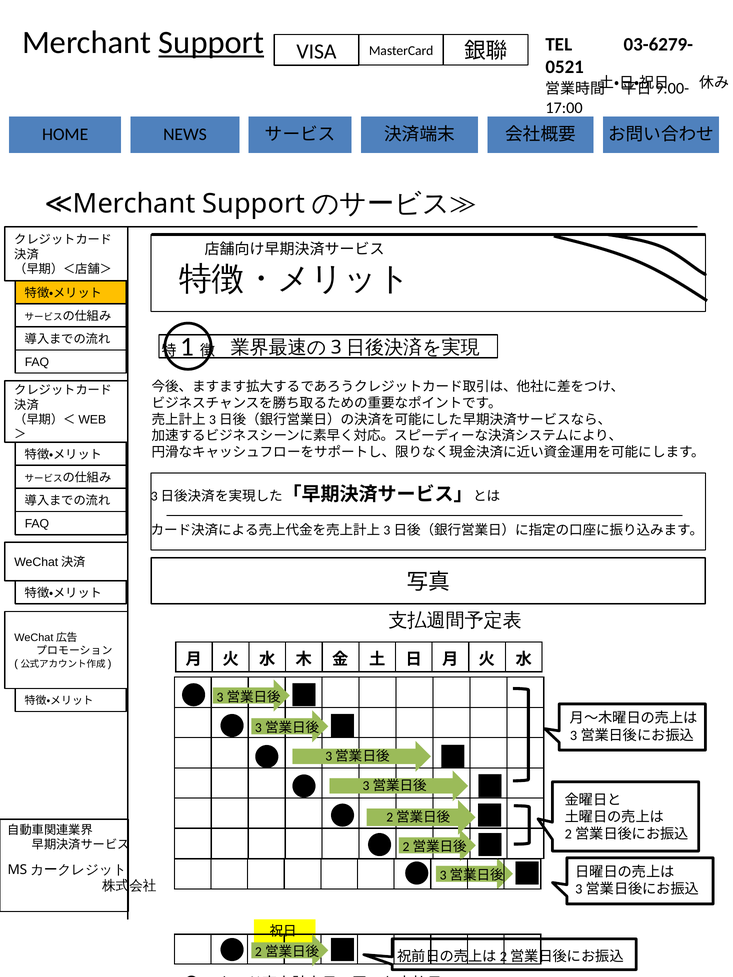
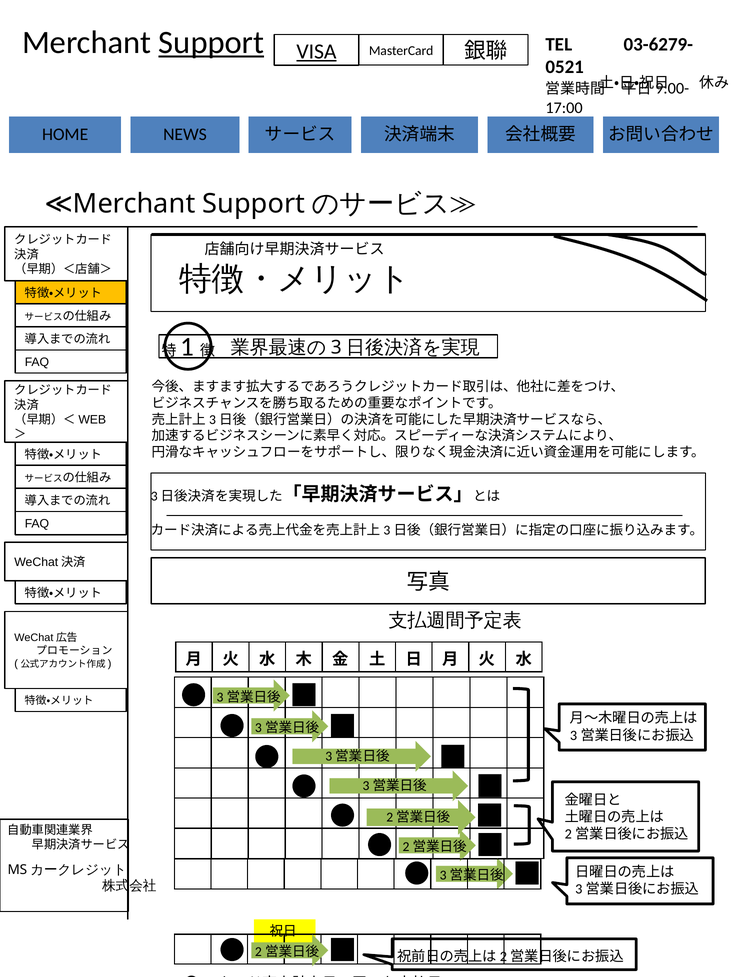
VISA underline: none -> present
